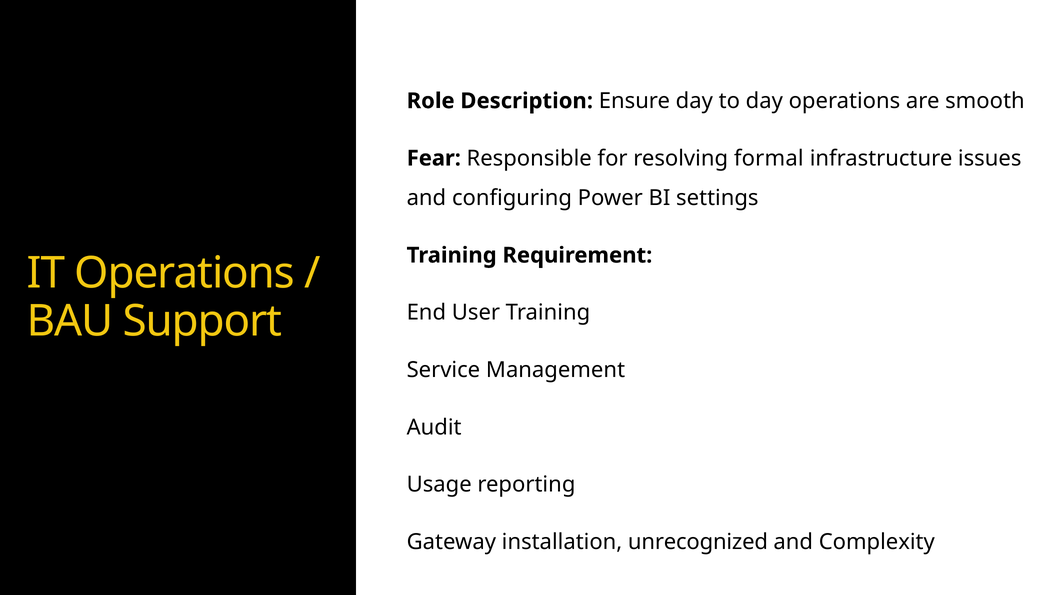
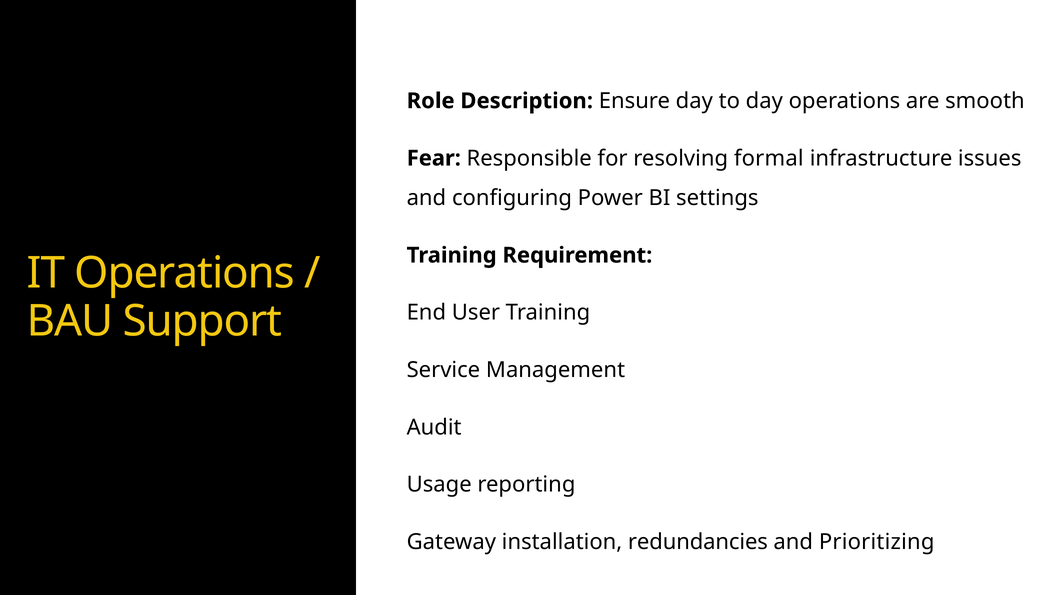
unrecognized: unrecognized -> redundancies
Complexity: Complexity -> Prioritizing
